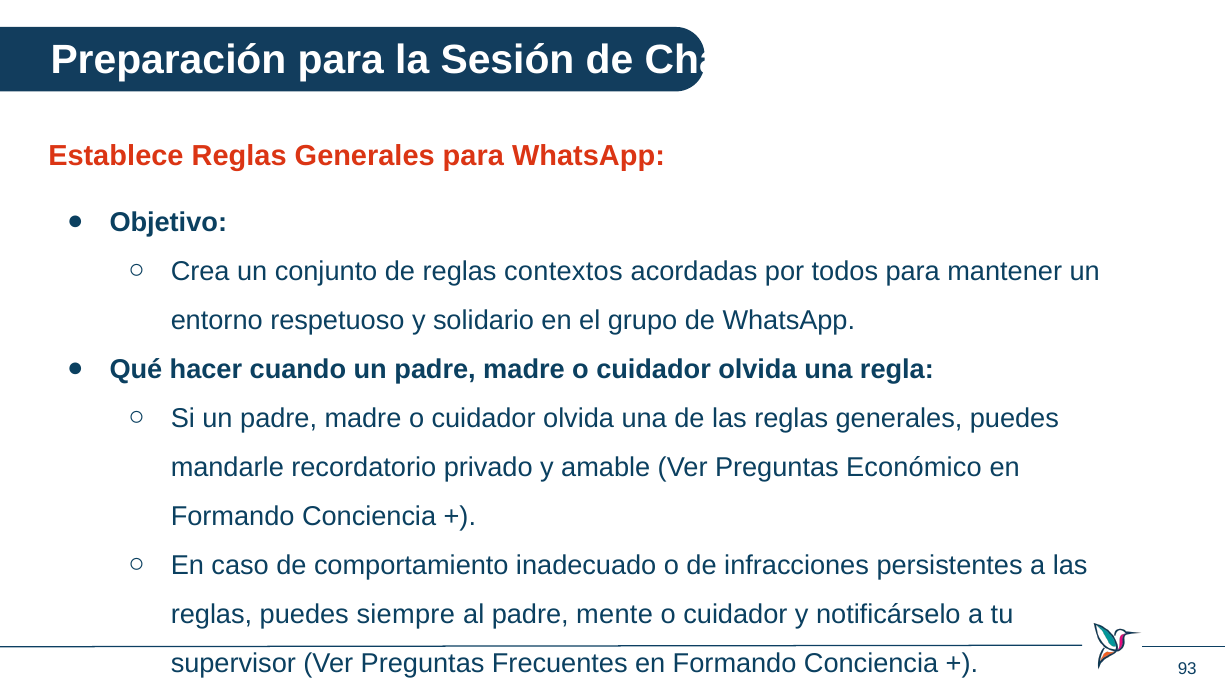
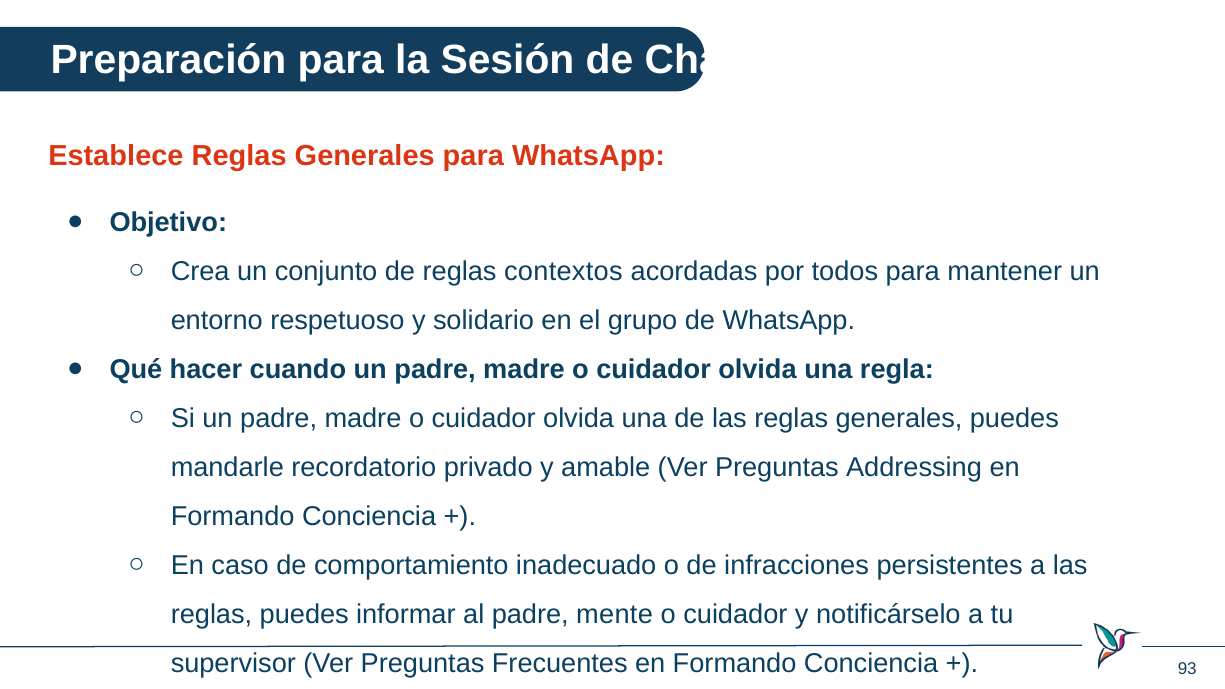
Económico: Económico -> Addressing
siempre: siempre -> informar
